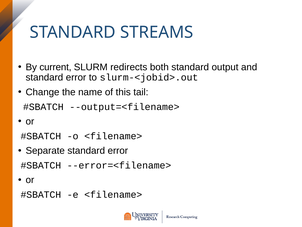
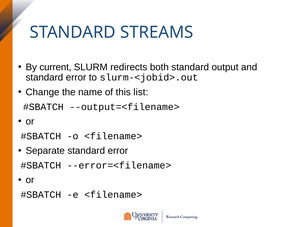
tail: tail -> list
